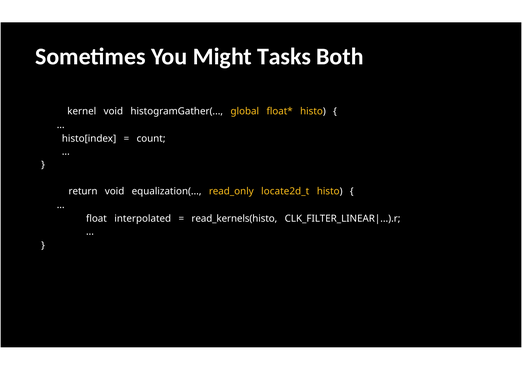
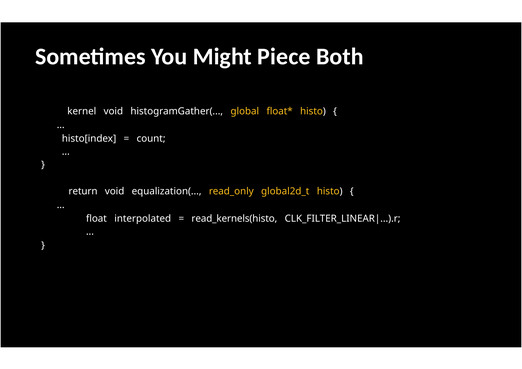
Tasks: Tasks -> Piece
locate2d_t: locate2d_t -> global2d_t
